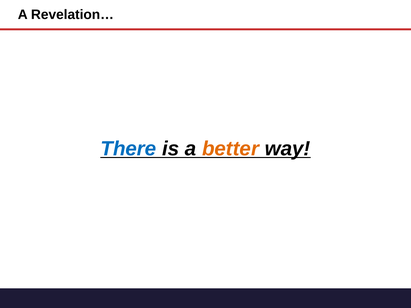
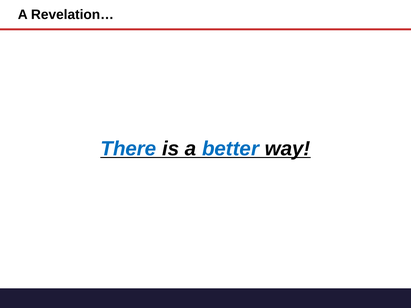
better colour: orange -> blue
